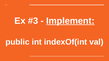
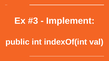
Implement underline: present -> none
